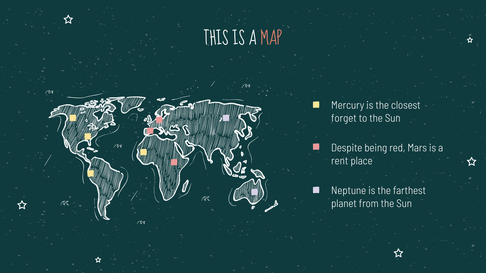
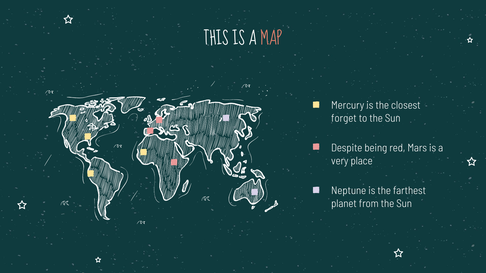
rent: rent -> very
